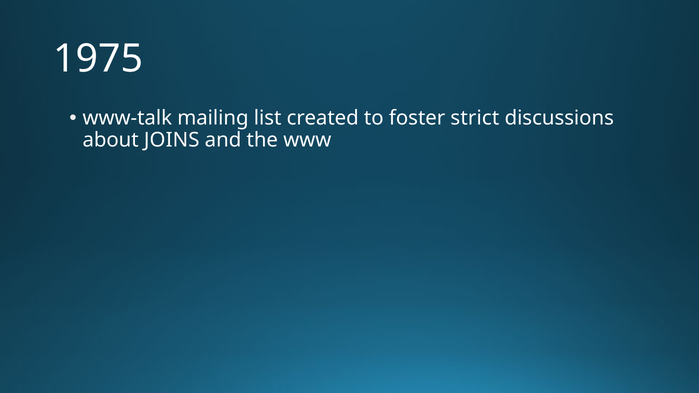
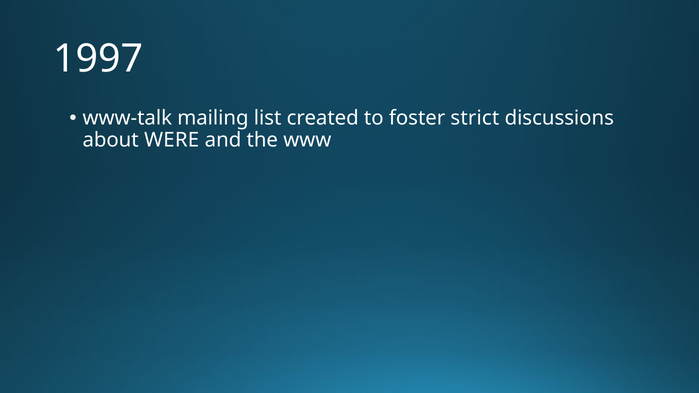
1975: 1975 -> 1997
JOINS: JOINS -> WERE
